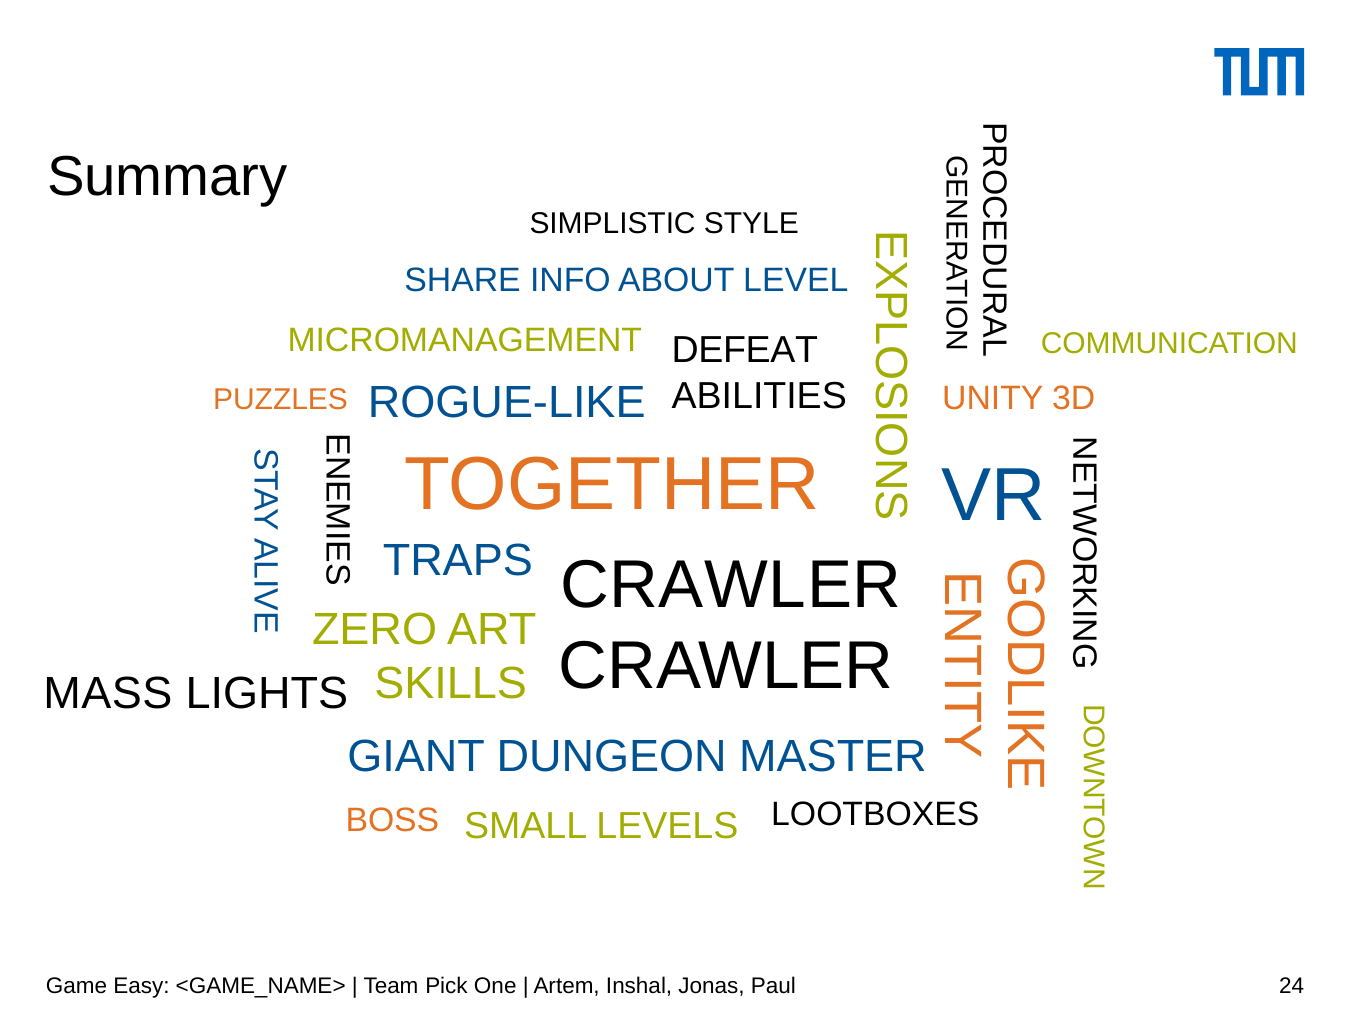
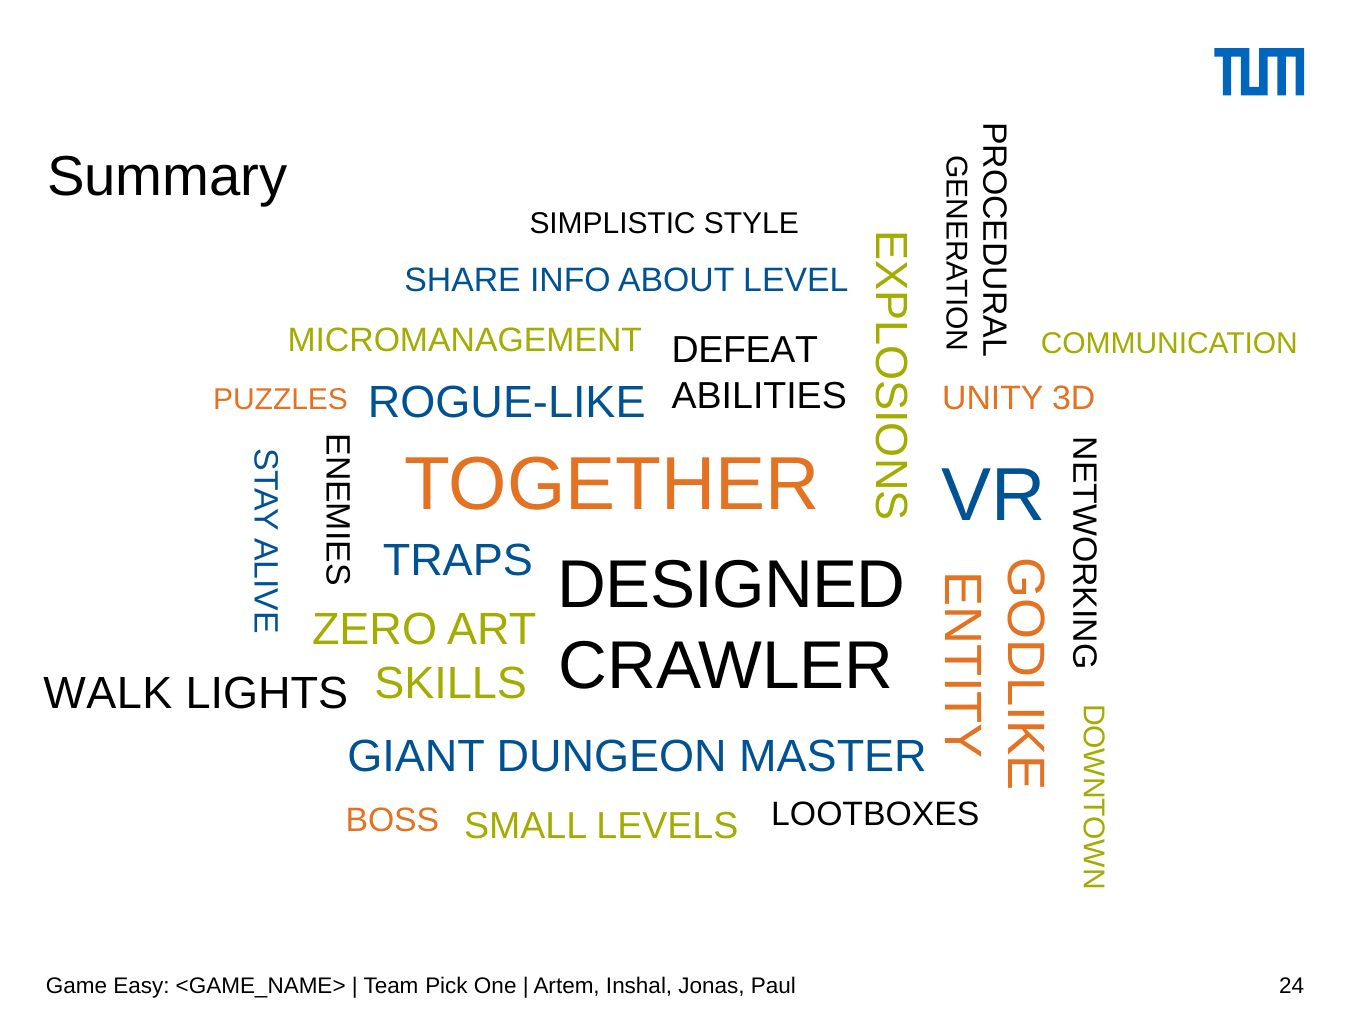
CRAWLER at (731, 585): CRAWLER -> DESIGNED
MASS: MASS -> WALK
